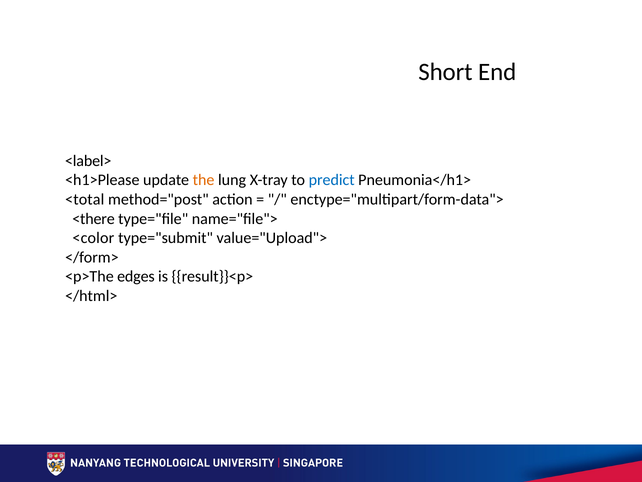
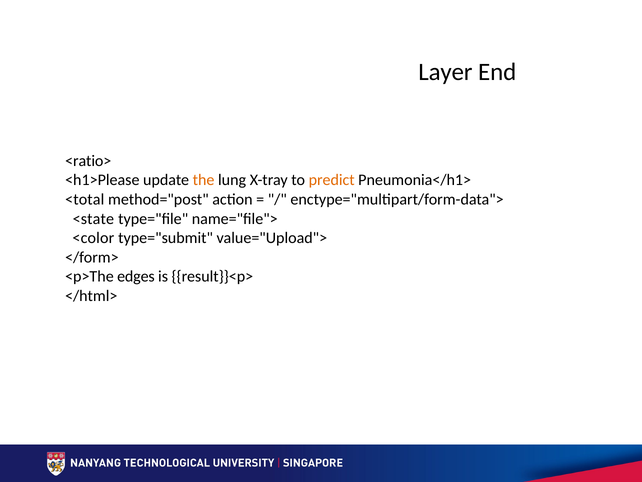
Short: Short -> Layer
<label>: <label> -> <ratio>
predict colour: blue -> orange
<there: <there -> <state
